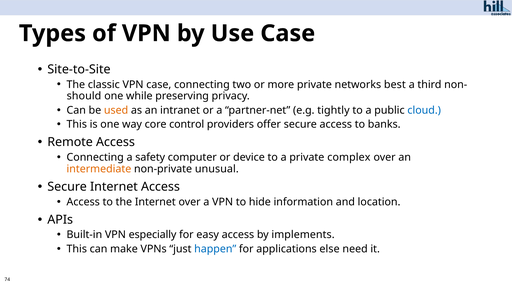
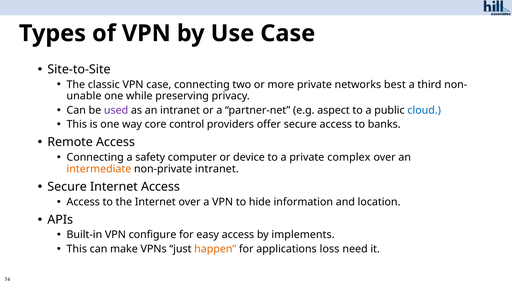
should: should -> unable
used colour: orange -> purple
tightly: tightly -> aspect
non-private unusual: unusual -> intranet
especially: especially -> configure
happen colour: blue -> orange
else: else -> loss
